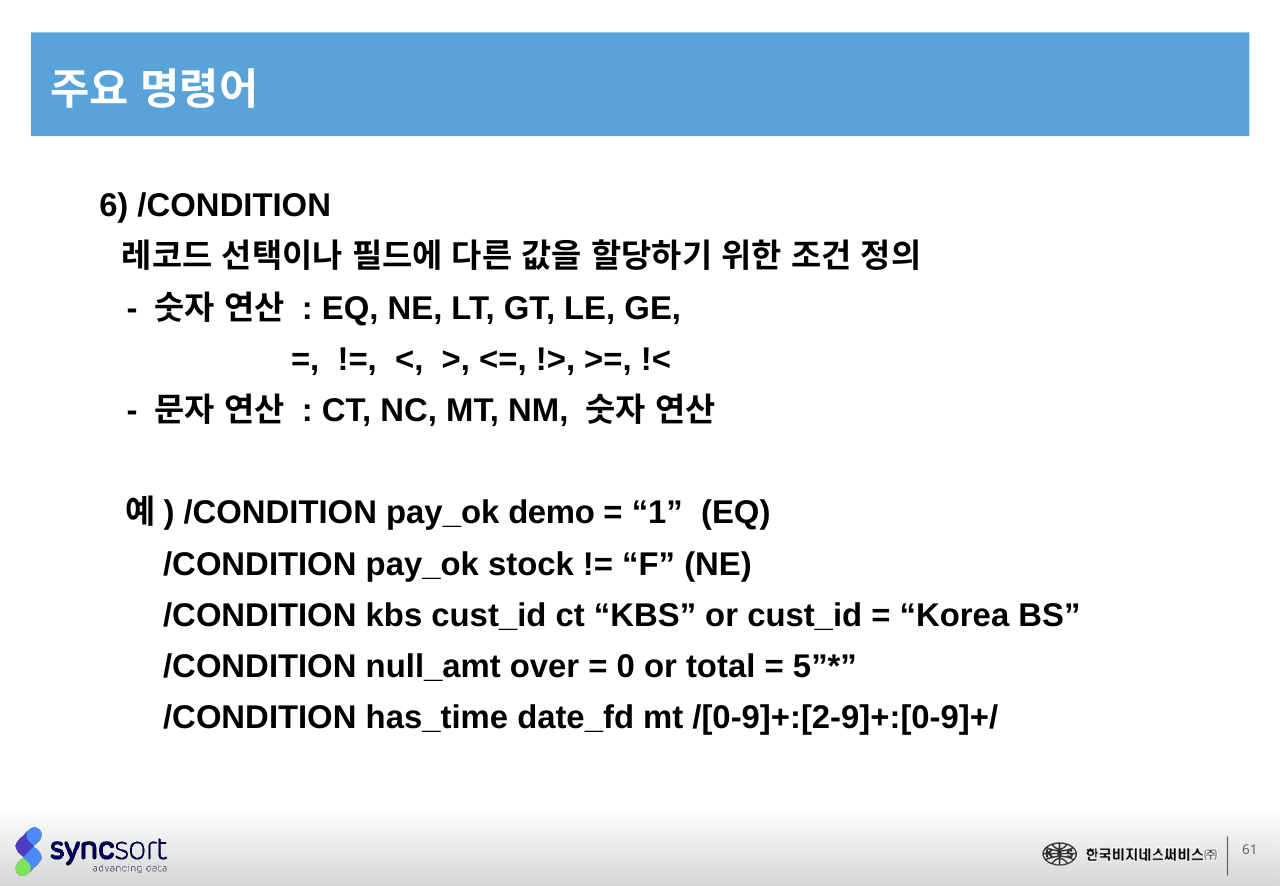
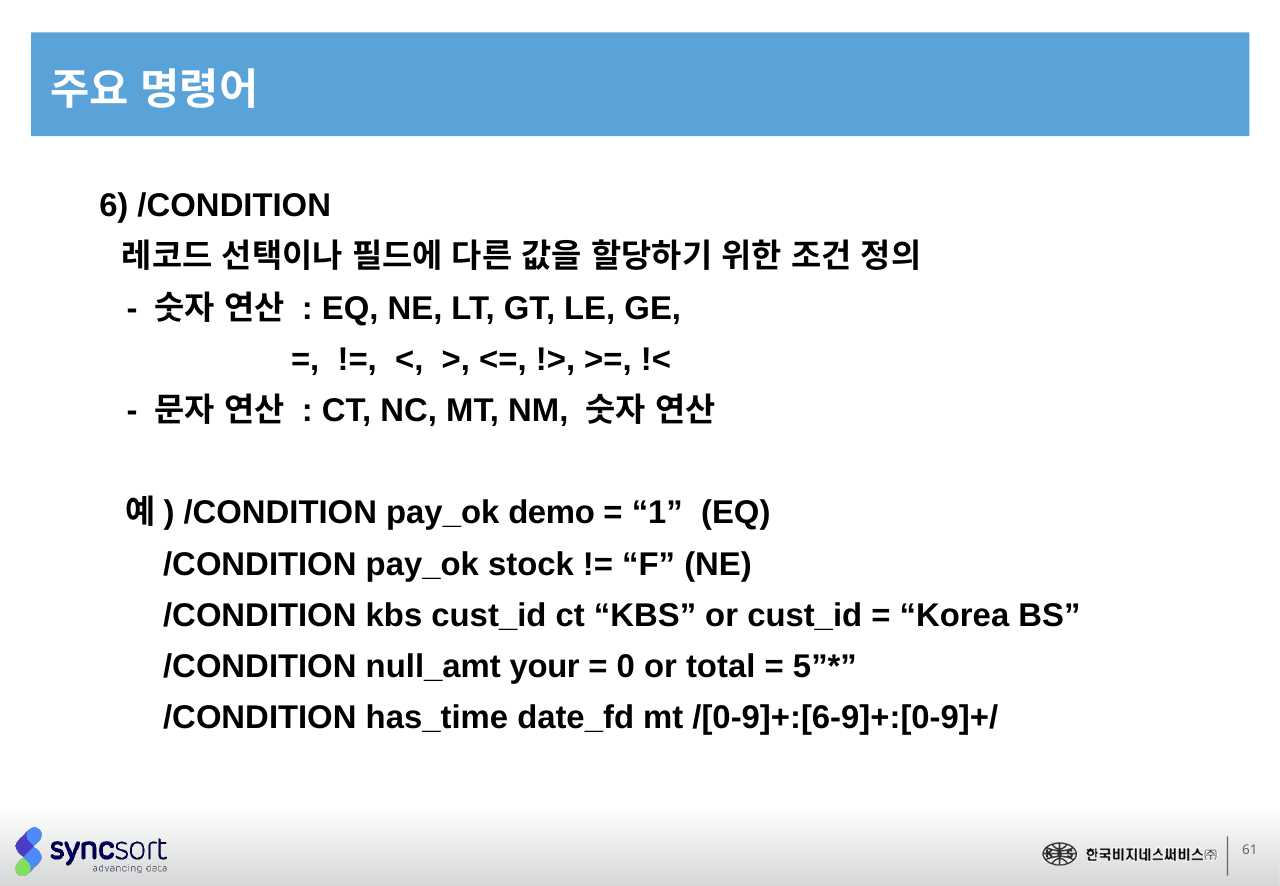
over: over -> your
/[0-9]+:[2-9]+:[0-9]+/: /[0-9]+:[2-9]+:[0-9]+/ -> /[0-9]+:[6-9]+:[0-9]+/
